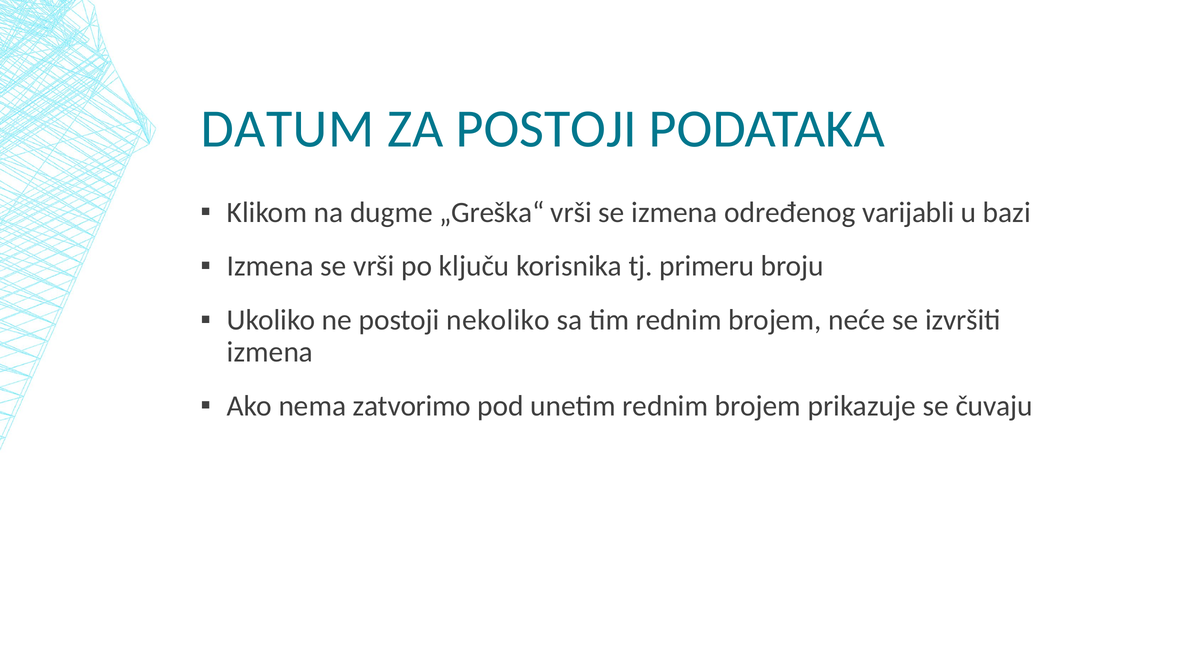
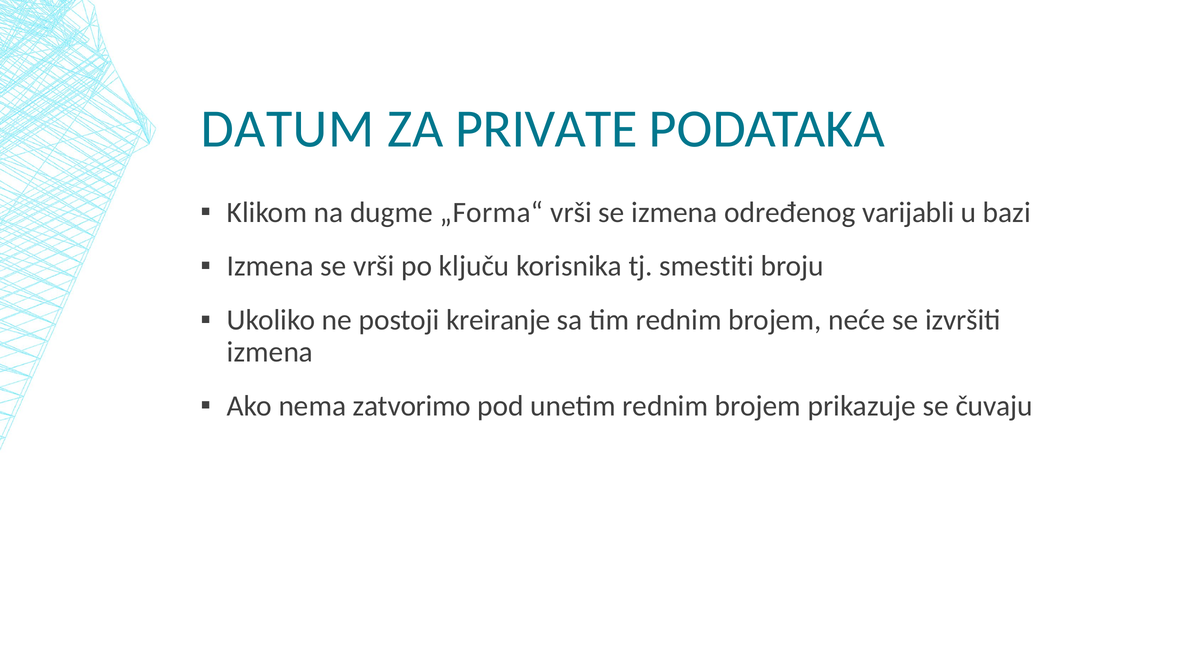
ZA POSTOJI: POSTOJI -> PRIVATE
„Greška“: „Greška“ -> „Forma“
primeru: primeru -> smestiti
nekoliko: nekoliko -> kreiranje
